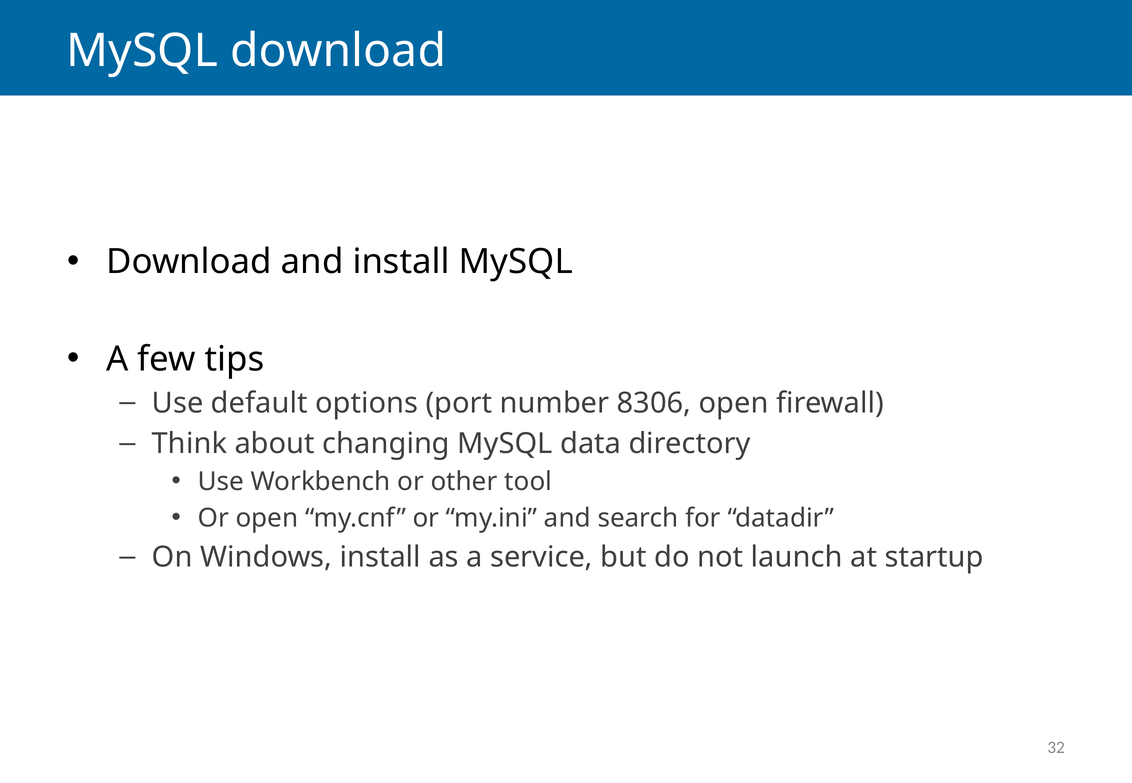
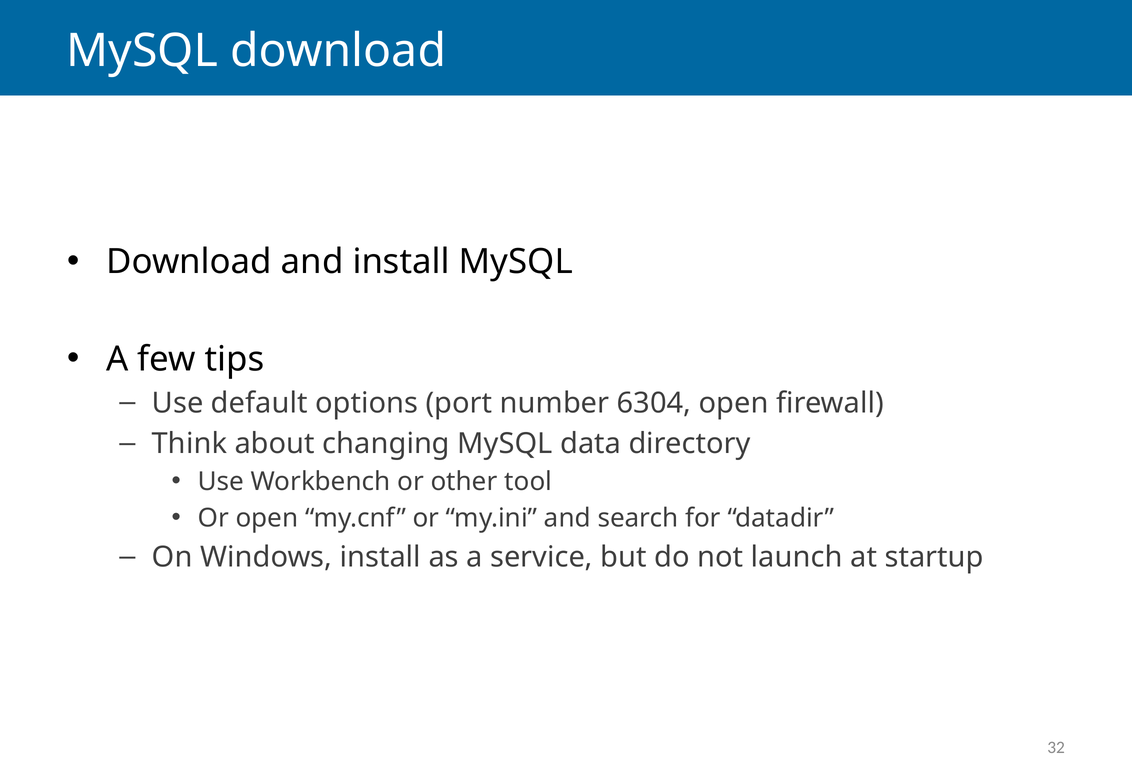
8306: 8306 -> 6304
